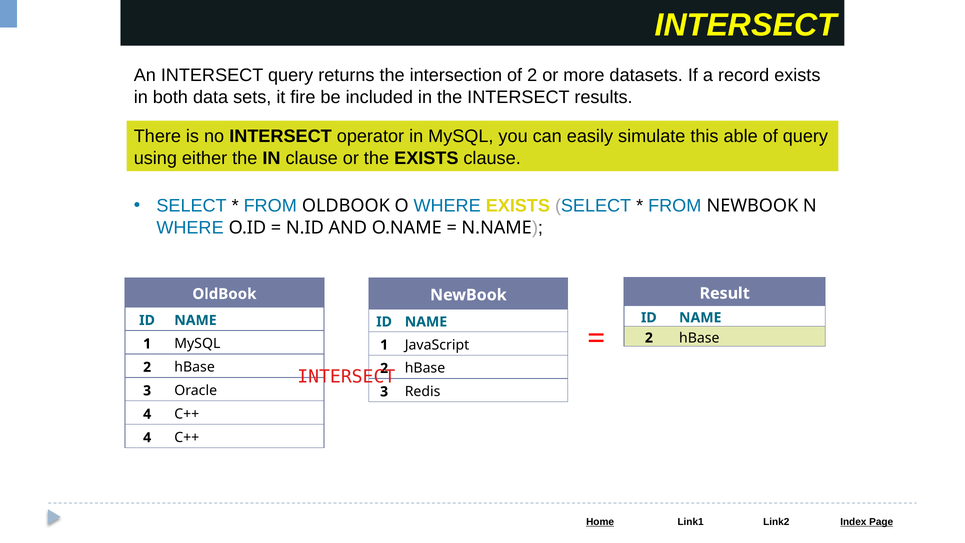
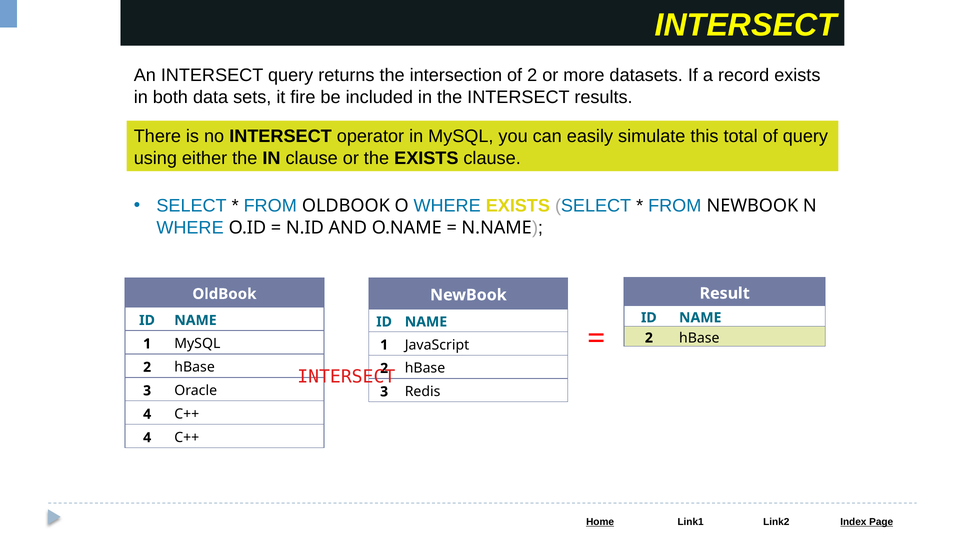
able: able -> total
